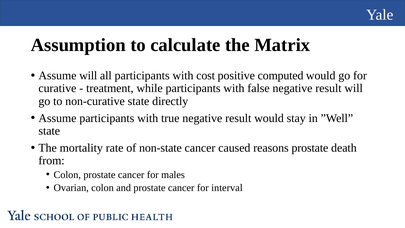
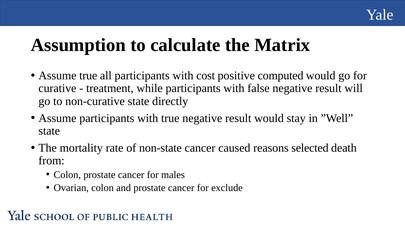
Assume will: will -> true
reasons prostate: prostate -> selected
interval: interval -> exclude
